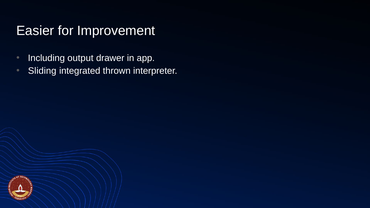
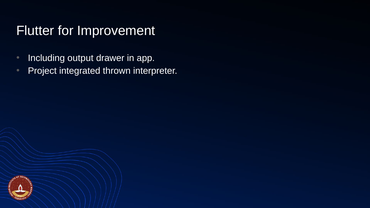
Easier: Easier -> Flutter
Sliding: Sliding -> Project
